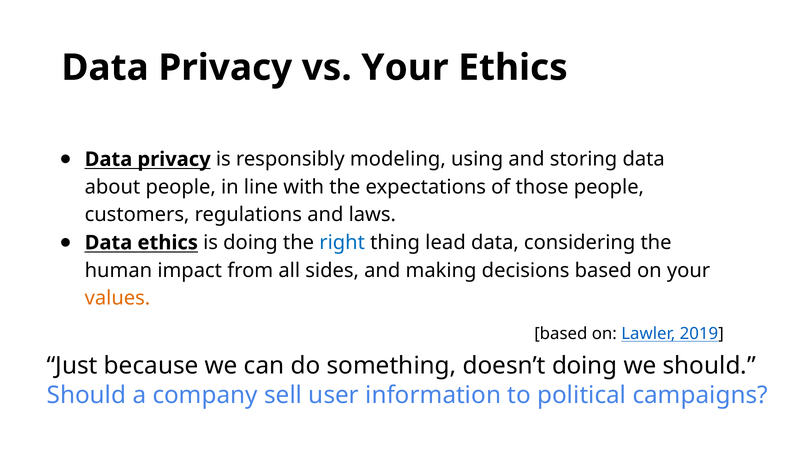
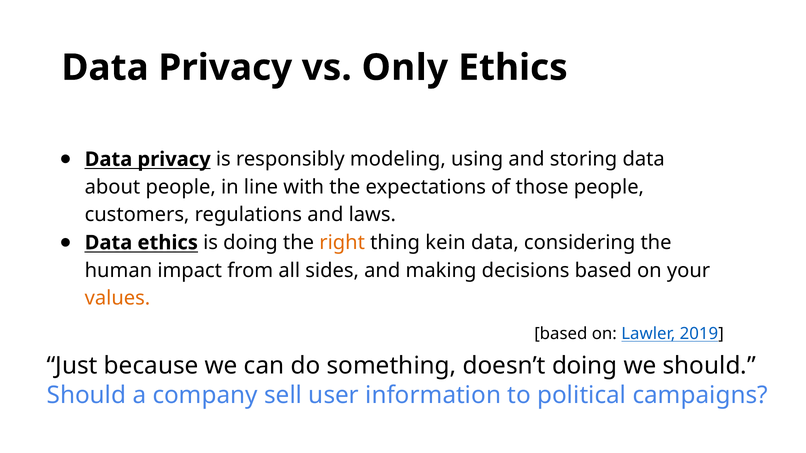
vs Your: Your -> Only
right colour: blue -> orange
lead: lead -> kein
